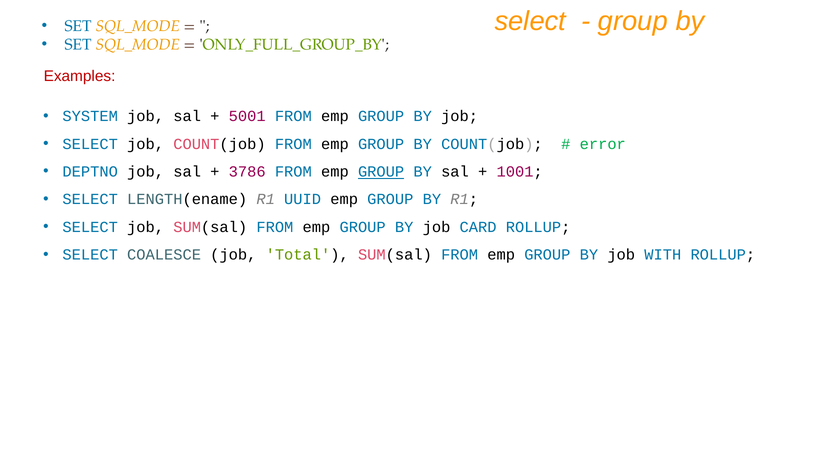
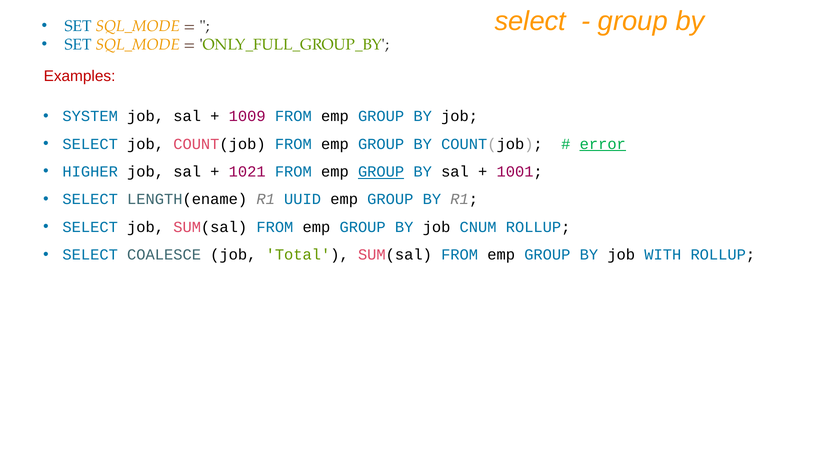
5001: 5001 -> 1009
error underline: none -> present
DEPTNO: DEPTNO -> HIGHER
3786: 3786 -> 1021
CARD: CARD -> CNUM
